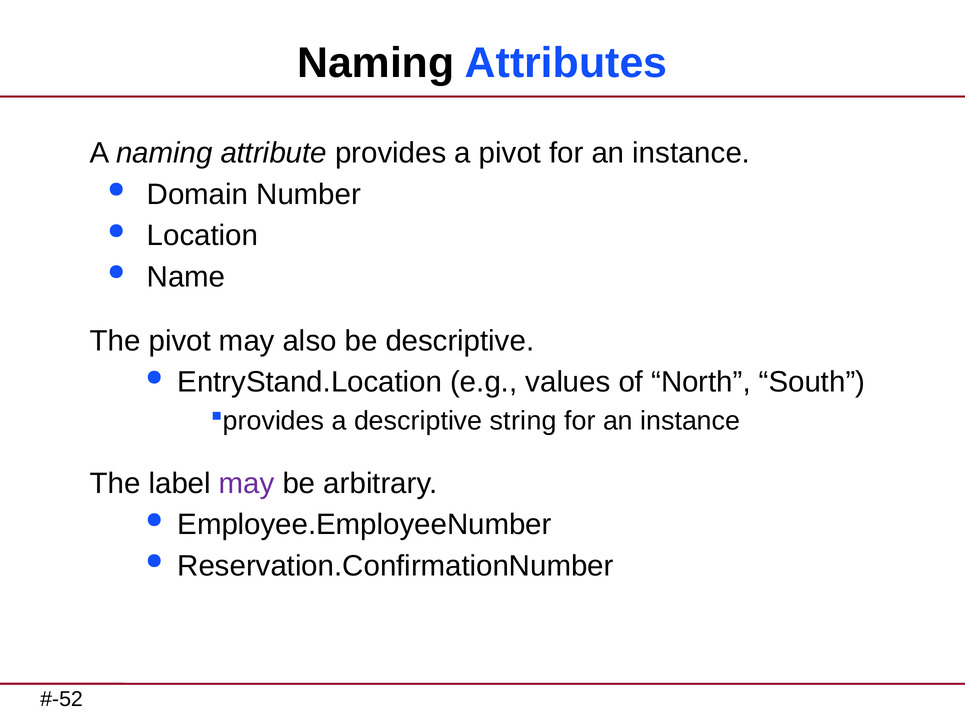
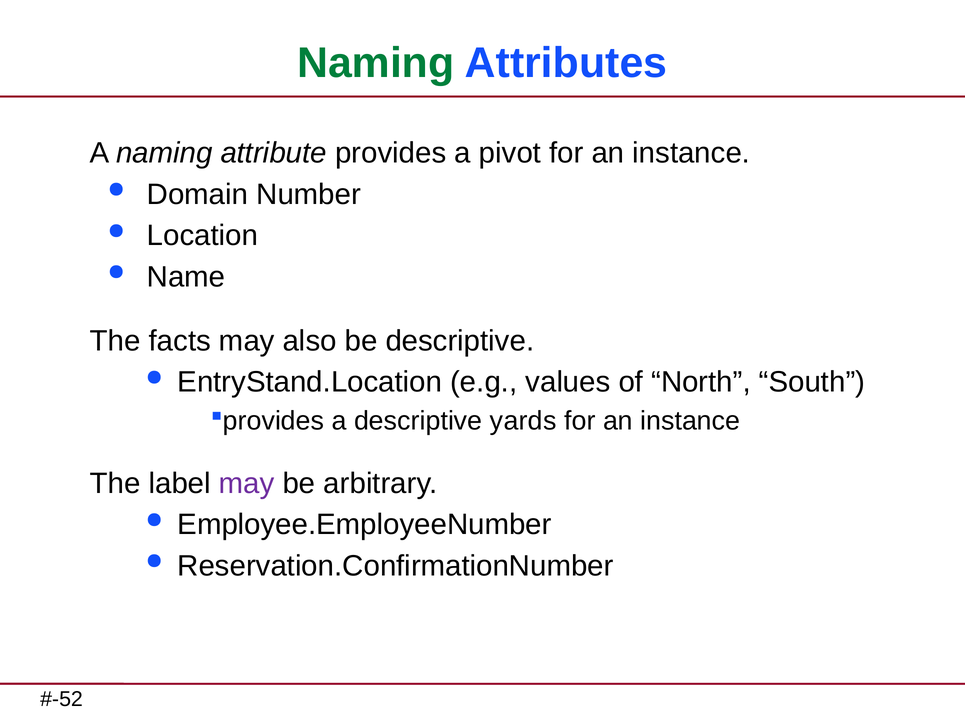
Naming at (376, 63) colour: black -> green
The pivot: pivot -> facts
string: string -> yards
